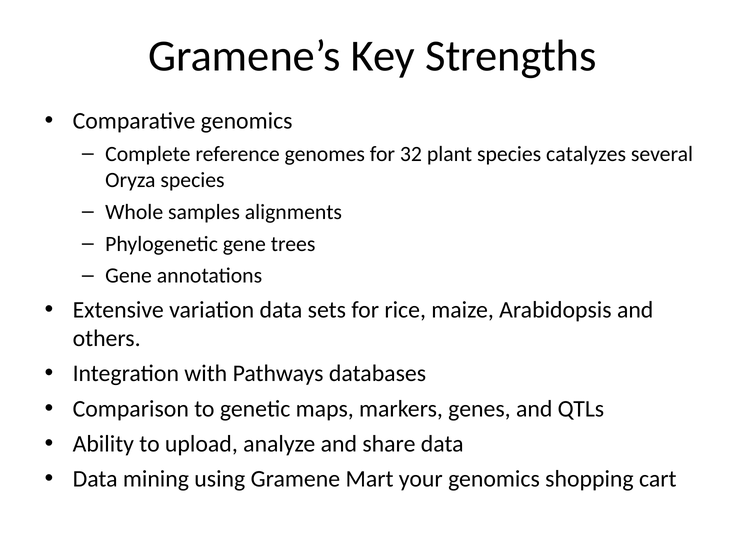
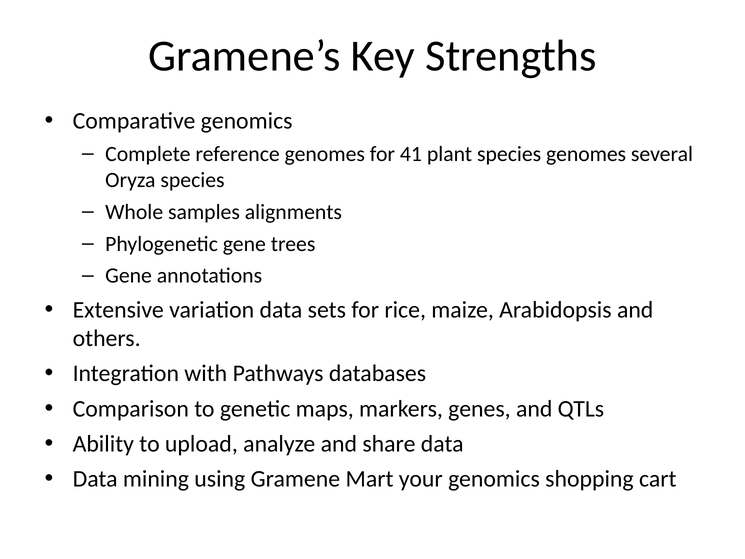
32: 32 -> 41
species catalyzes: catalyzes -> genomes
